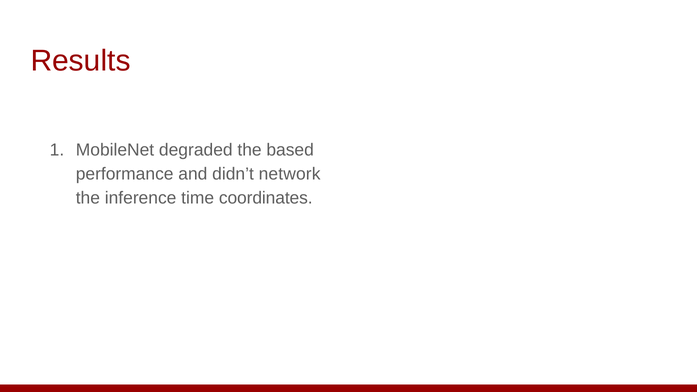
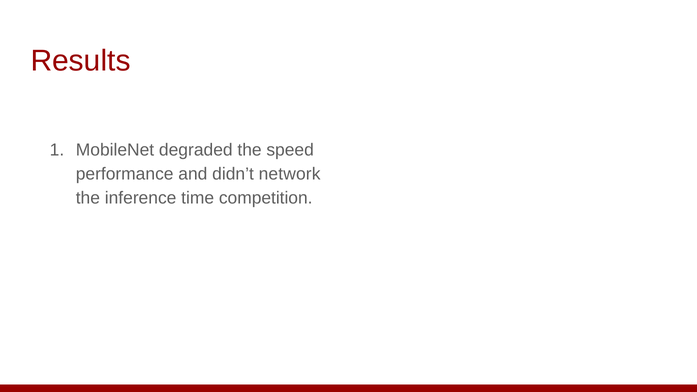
based: based -> speed
coordinates: coordinates -> competition
